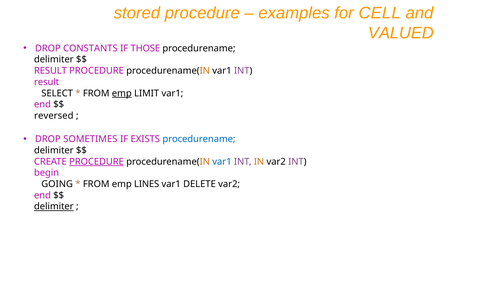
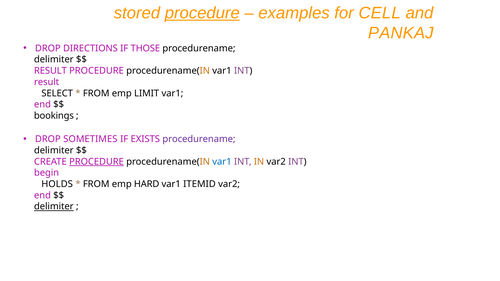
procedure at (202, 13) underline: none -> present
VALUED: VALUED -> PANKAJ
CONSTANTS: CONSTANTS -> DIRECTIONS
emp at (122, 93) underline: present -> none
reversed: reversed -> bookings
procedurename at (199, 139) colour: blue -> purple
GOING: GOING -> HOLDS
LINES: LINES -> HARD
DELETE: DELETE -> ITEMID
